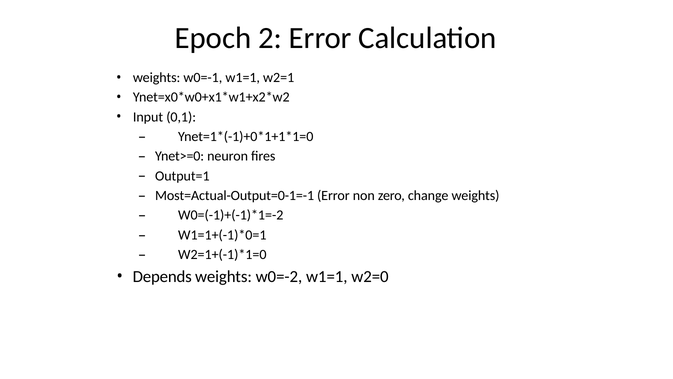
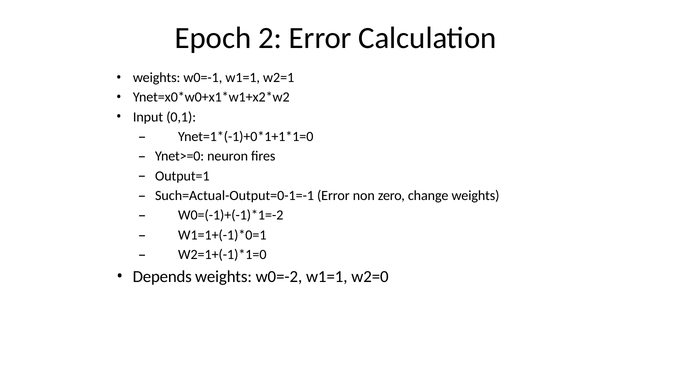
Most=Actual-Output=0-1=-1: Most=Actual-Output=0-1=-1 -> Such=Actual-Output=0-1=-1
